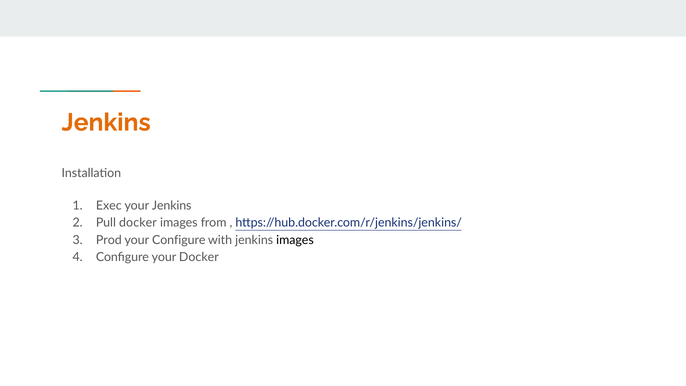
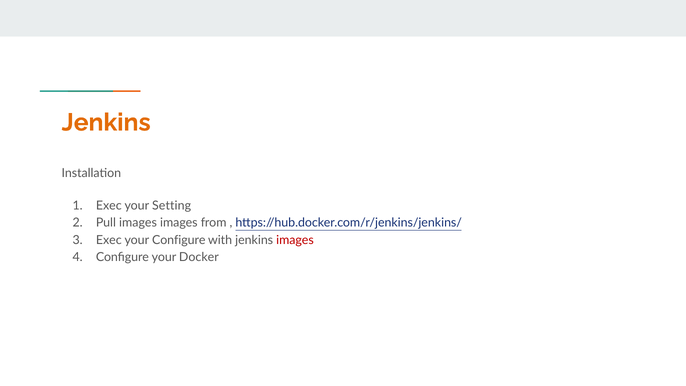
your Jenkins: Jenkins -> Setting
Pull docker: docker -> images
Prod at (109, 240): Prod -> Exec
images at (295, 240) colour: black -> red
